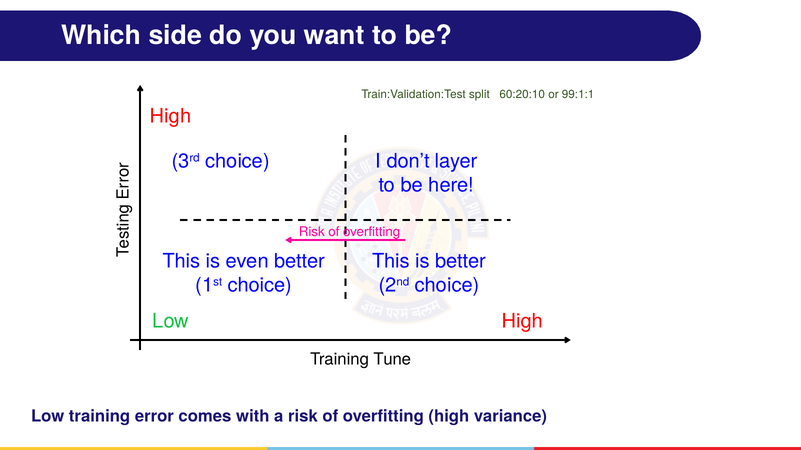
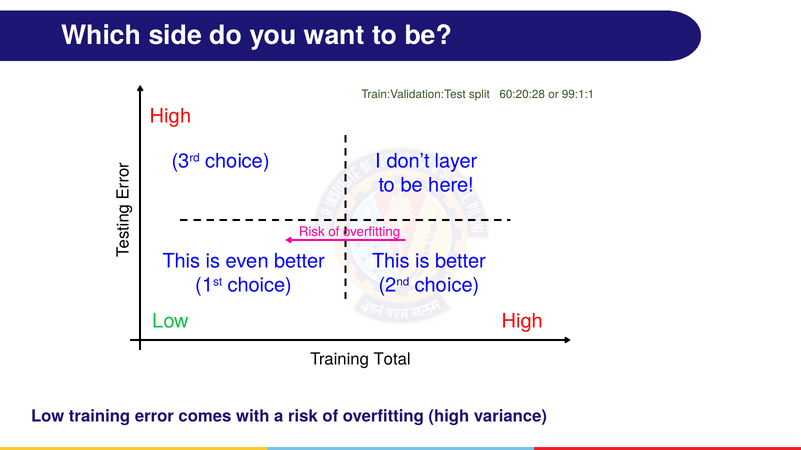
60:20:10: 60:20:10 -> 60:20:28
Tune: Tune -> Total
